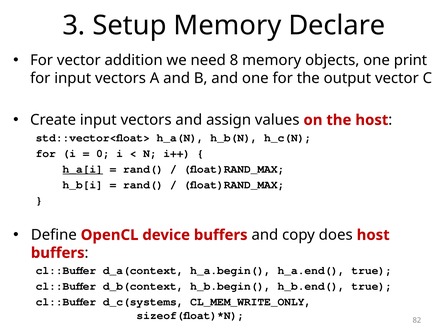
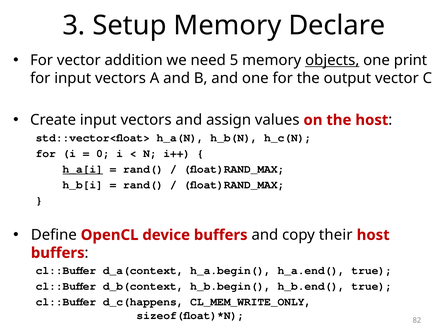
8: 8 -> 5
objects underline: none -> present
does: does -> their
d_c(systems: d_c(systems -> d_c(happens
